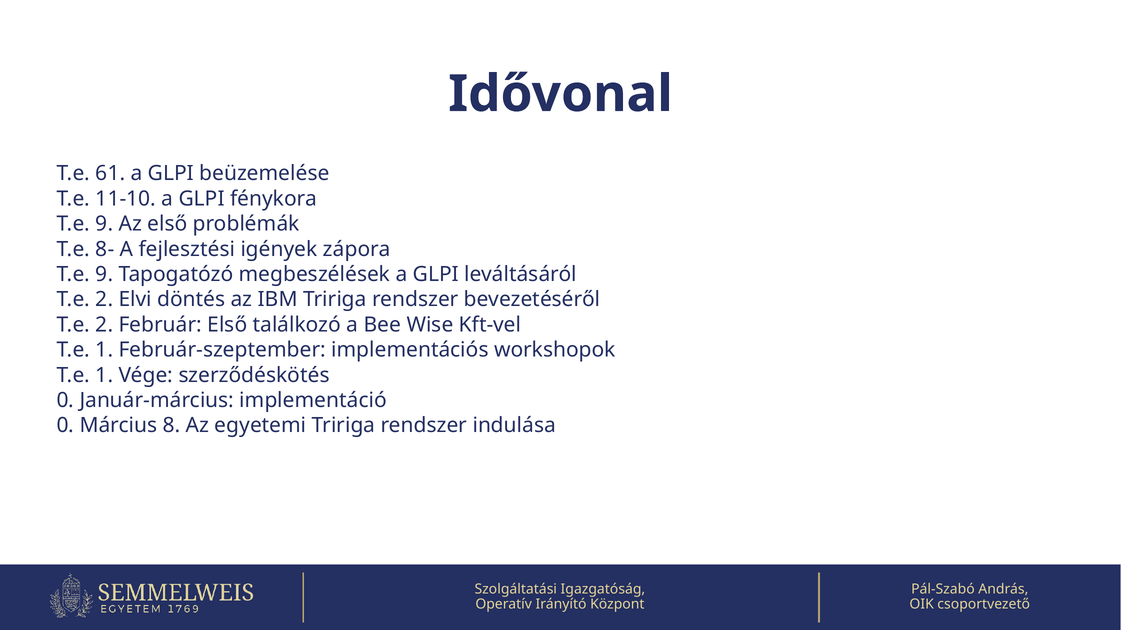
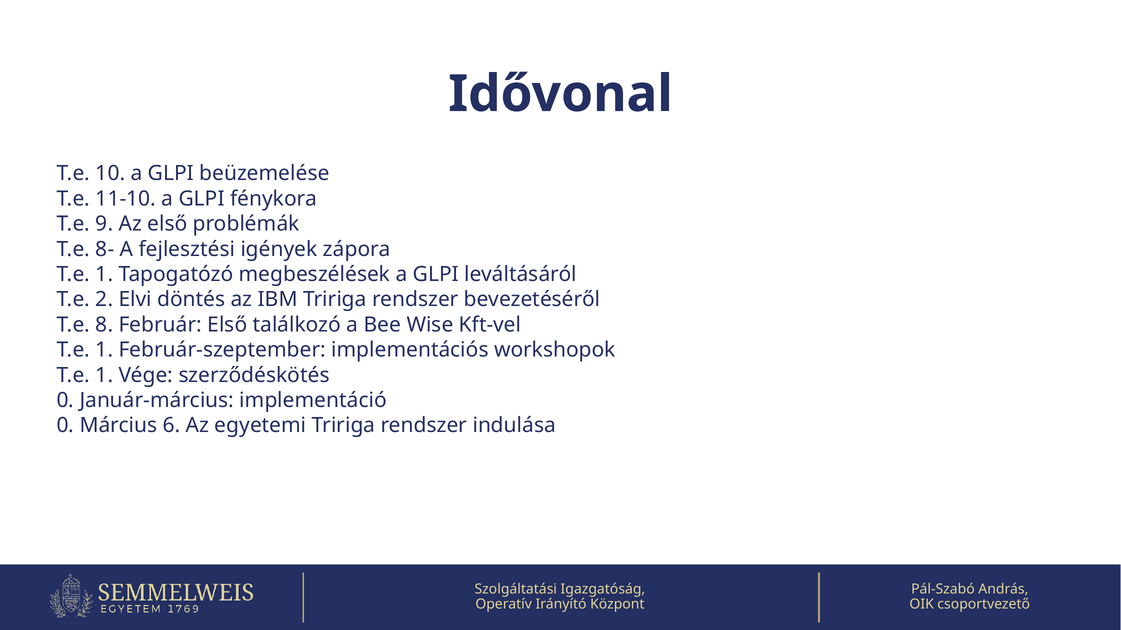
61: 61 -> 10
9 at (104, 275): 9 -> 1
2 at (104, 325): 2 -> 8
8: 8 -> 6
